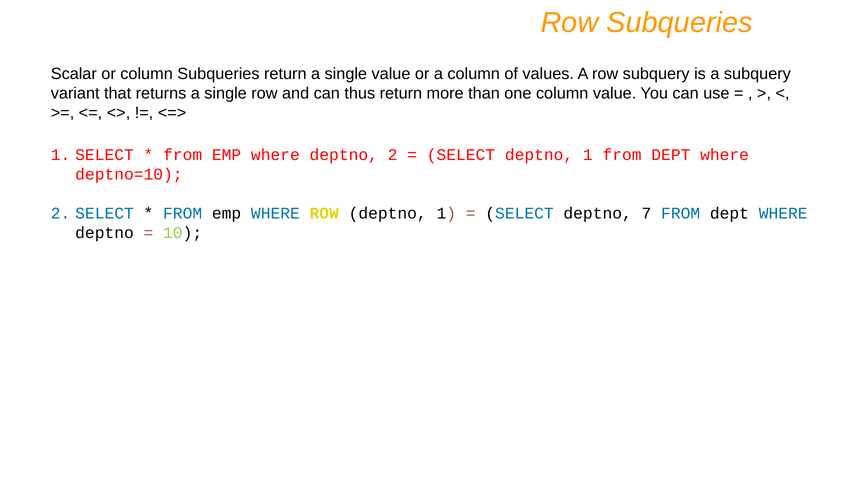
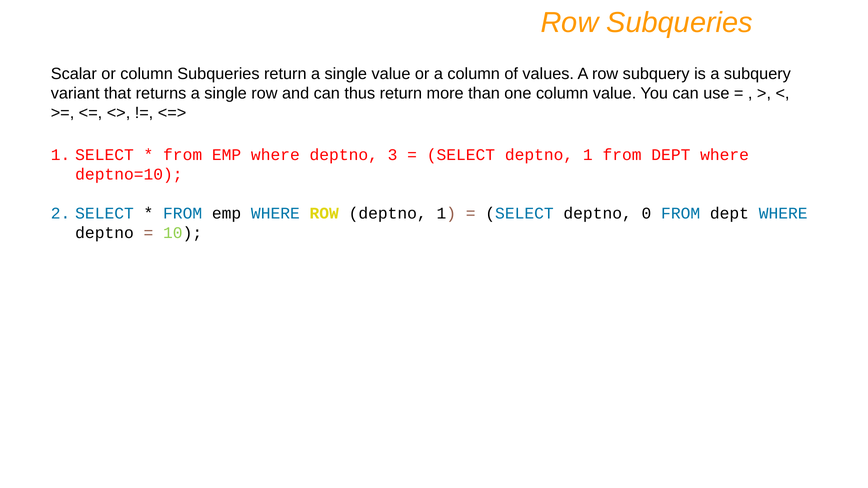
deptno 2: 2 -> 3
7: 7 -> 0
